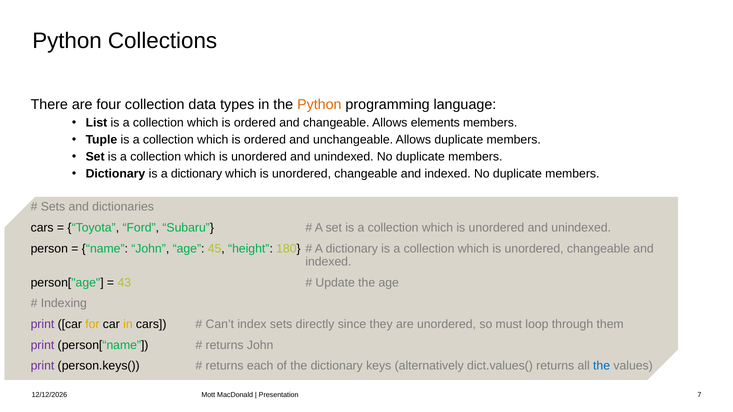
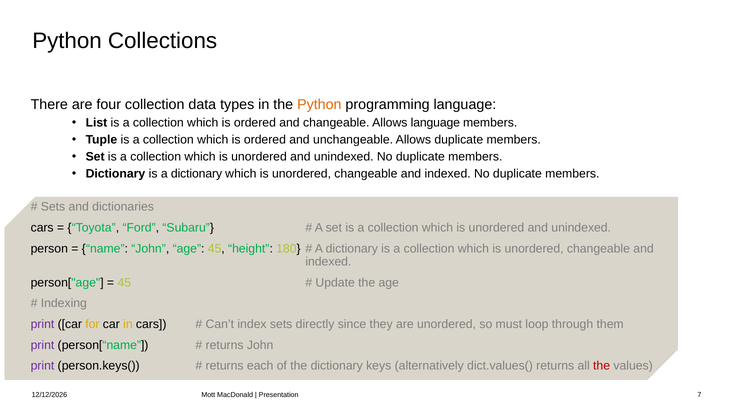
Allows elements: elements -> language
43 at (124, 283): 43 -> 45
the at (602, 366) colour: blue -> red
